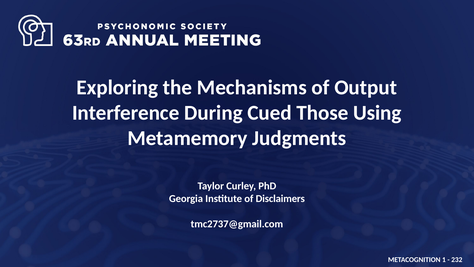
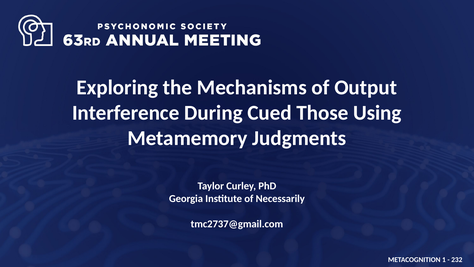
Disclaimers: Disclaimers -> Necessarily
